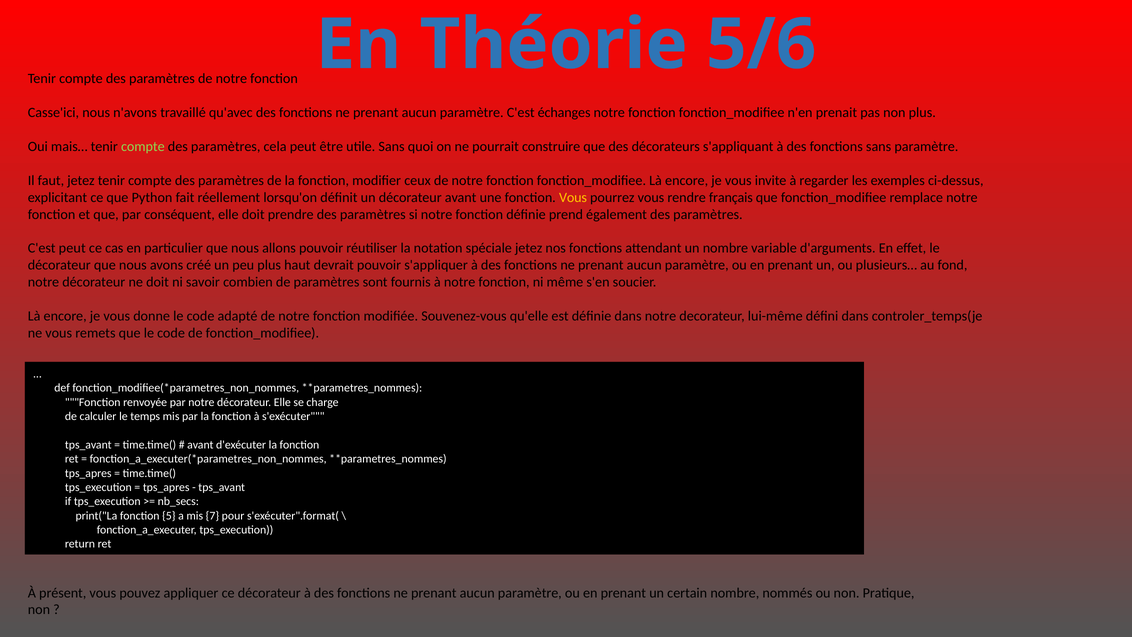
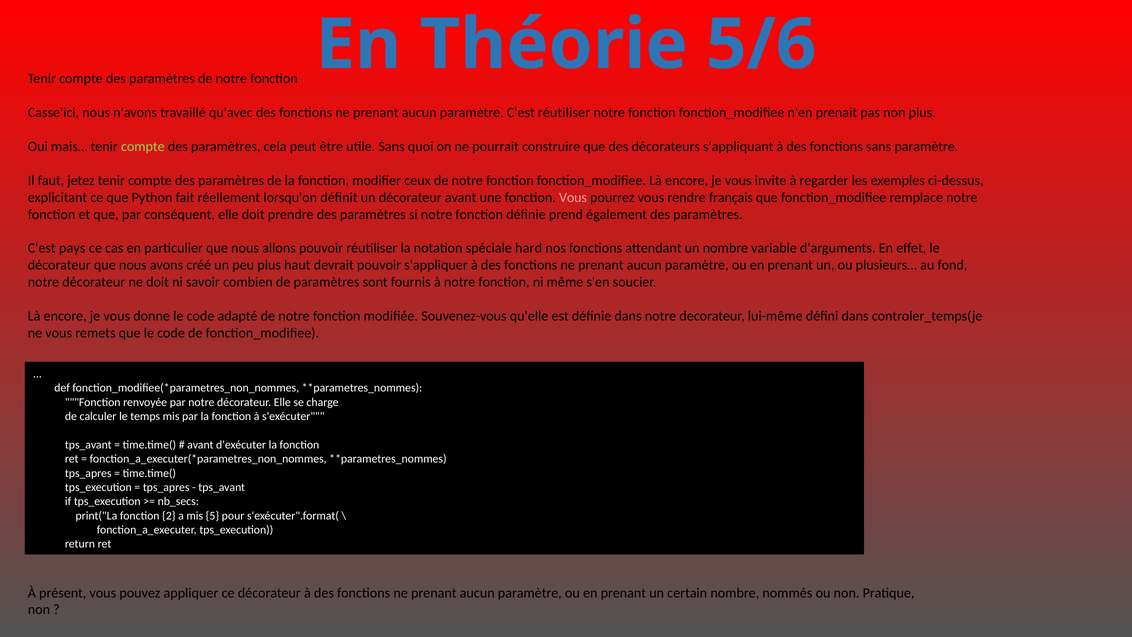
C'est échanges: échanges -> réutiliser
Vous at (573, 197) colour: yellow -> pink
C'est peut: peut -> pays
spéciale jetez: jetez -> hard
5: 5 -> 2
7: 7 -> 5
